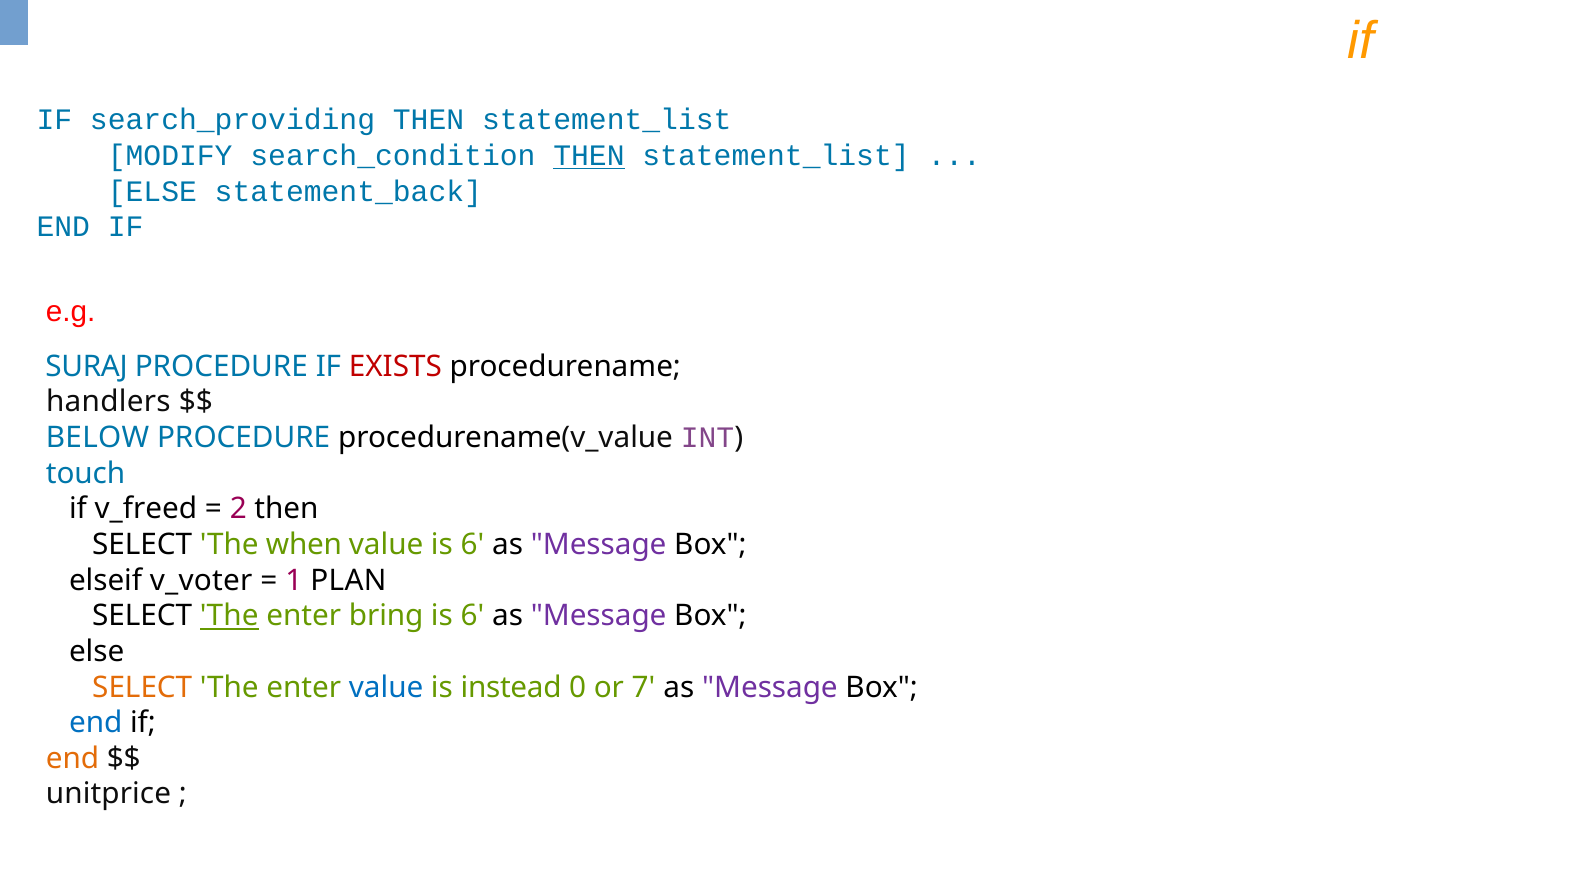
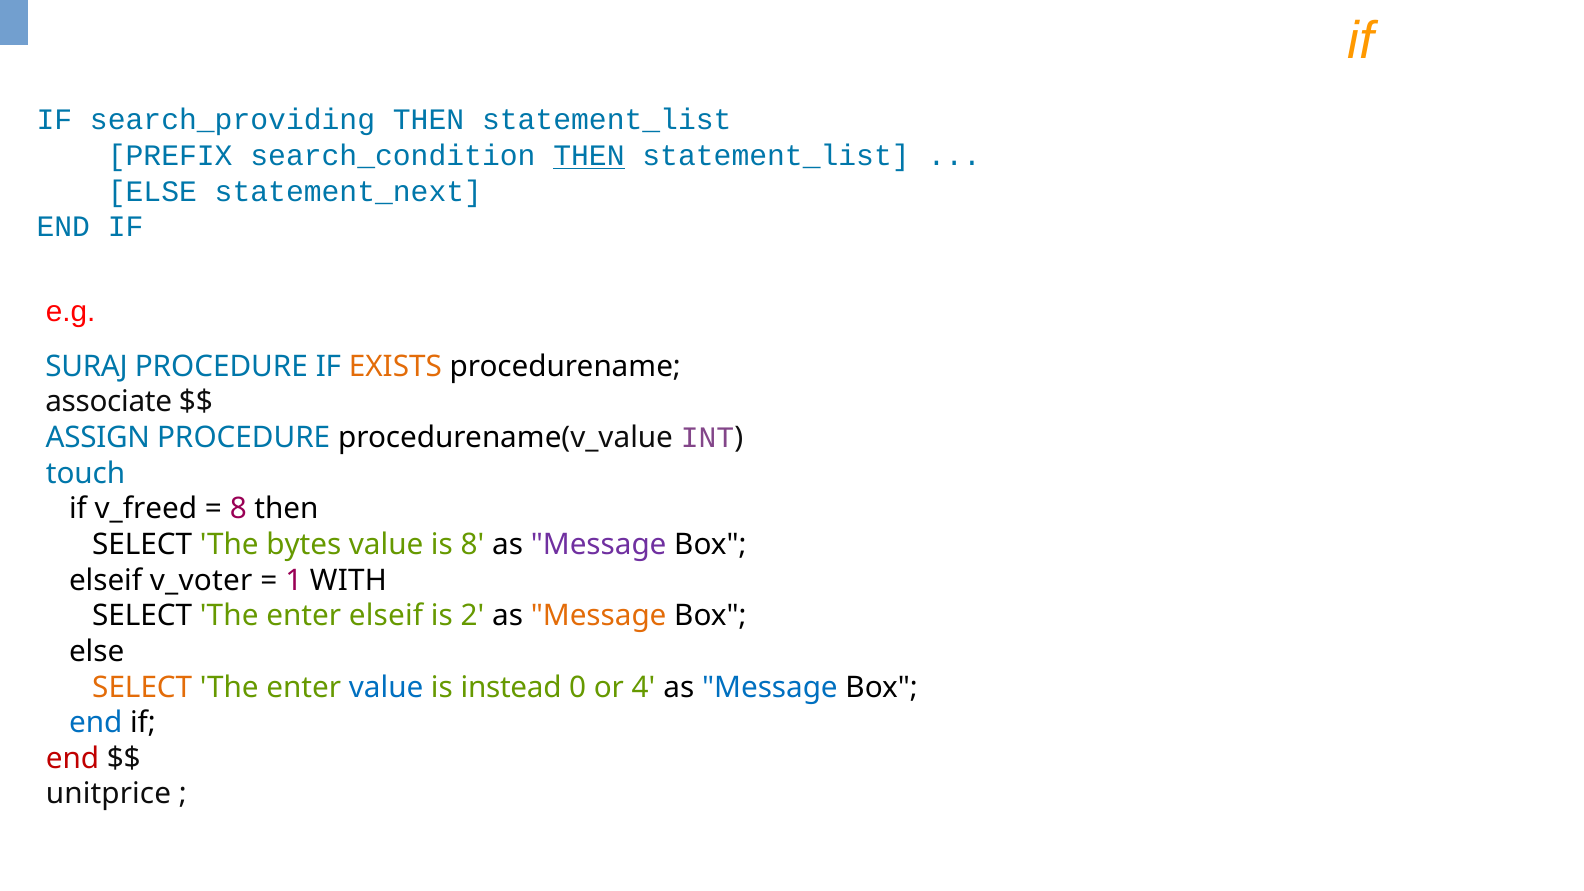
MODIFY: MODIFY -> PREFIX
statement_back: statement_back -> statement_next
EXISTS colour: red -> orange
handlers: handlers -> associate
BELOW: BELOW -> ASSIGN
2 at (238, 509): 2 -> 8
when: when -> bytes
value is 6: 6 -> 8
PLAN: PLAN -> WITH
The at (229, 616) underline: present -> none
enter bring: bring -> elseif
6 at (472, 616): 6 -> 2
Message at (599, 616) colour: purple -> orange
7: 7 -> 4
Message at (770, 687) colour: purple -> blue
end at (73, 759) colour: orange -> red
